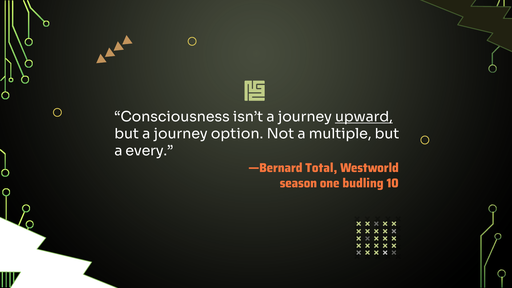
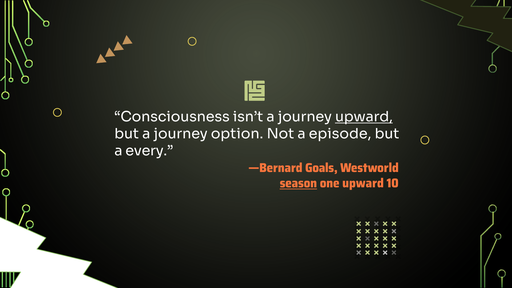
multiple: multiple -> episode
Total: Total -> Goals
season underline: none -> present
one budling: budling -> upward
